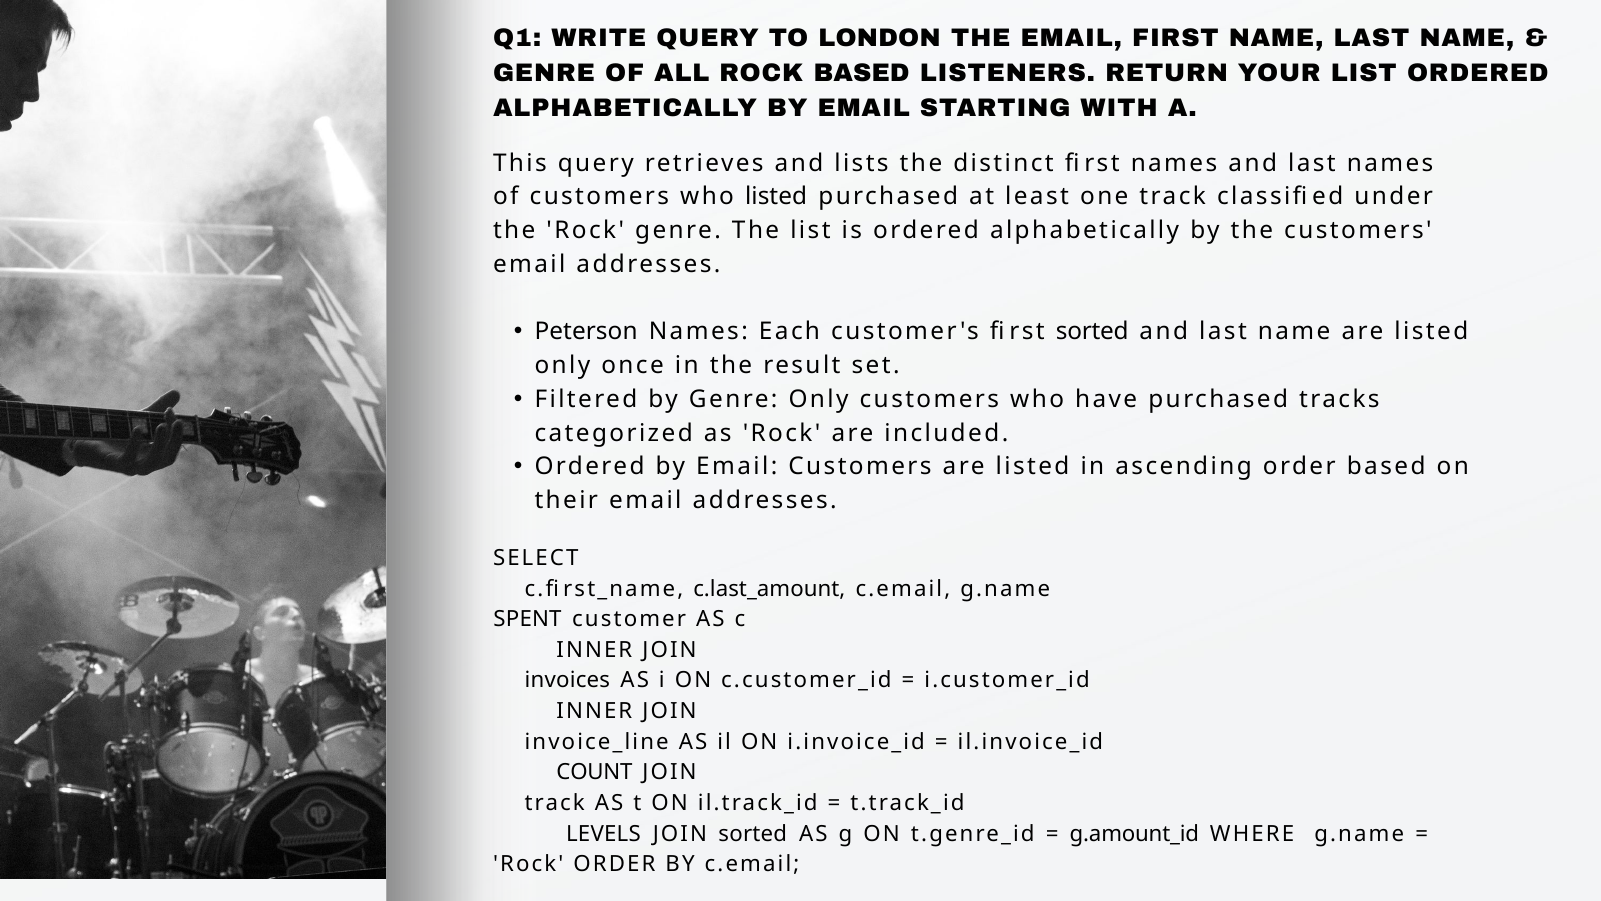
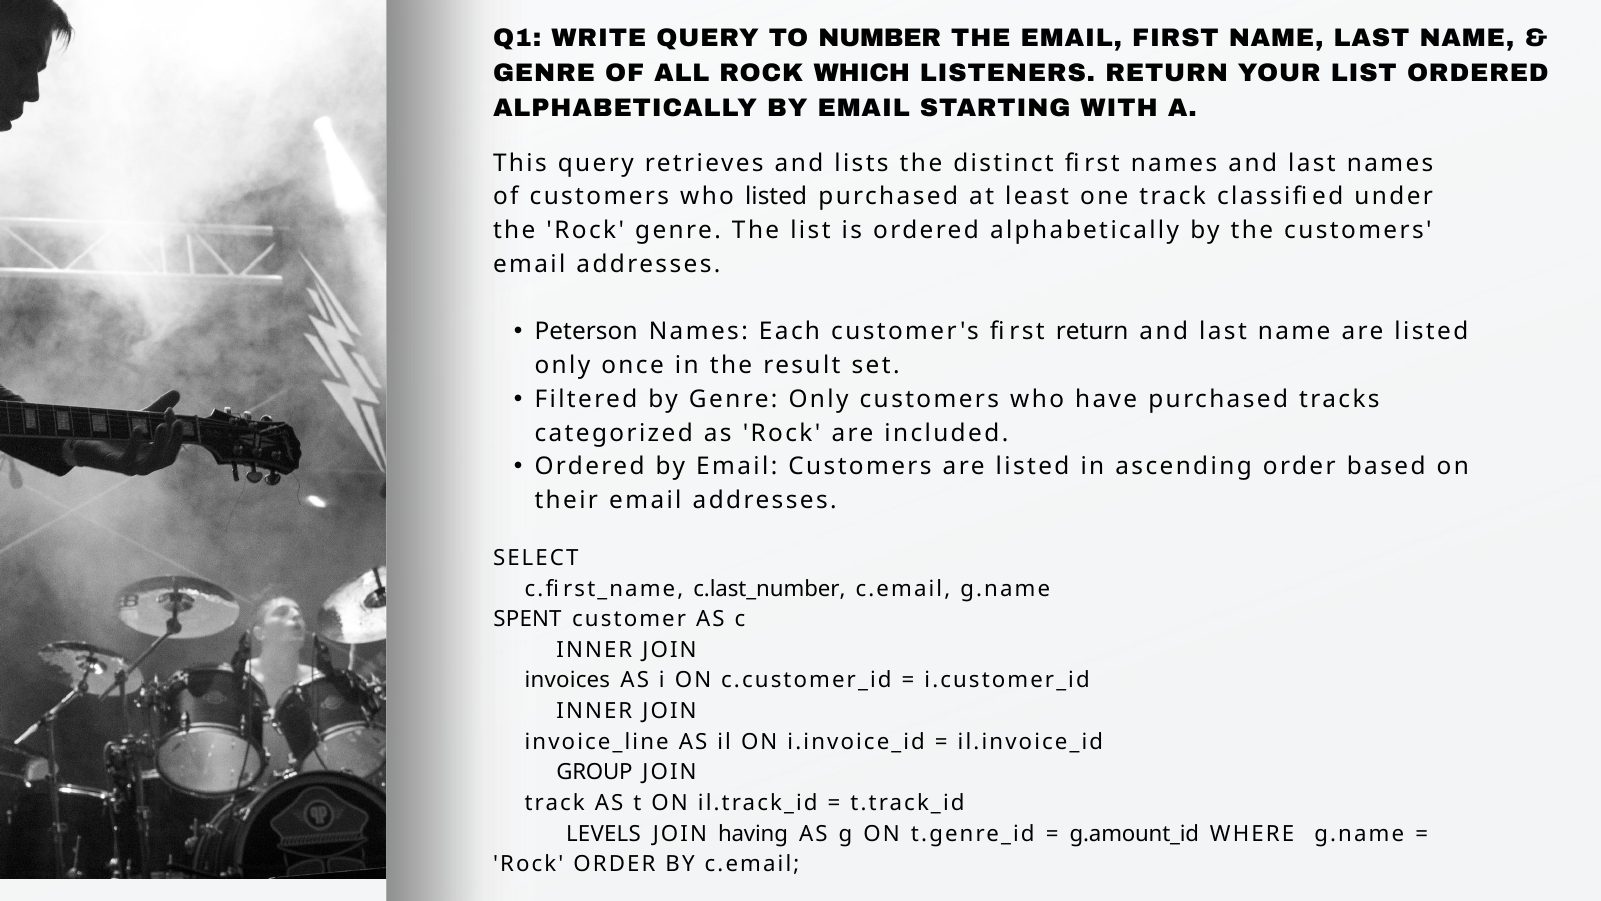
LONDON: LONDON -> NUMBER
ROCK BASED: BASED -> WHICH
first sorted: sorted -> return
c.last_amount: c.last_amount -> c.last_number
COUNT: COUNT -> GROUP
JOIN sorted: sorted -> having
